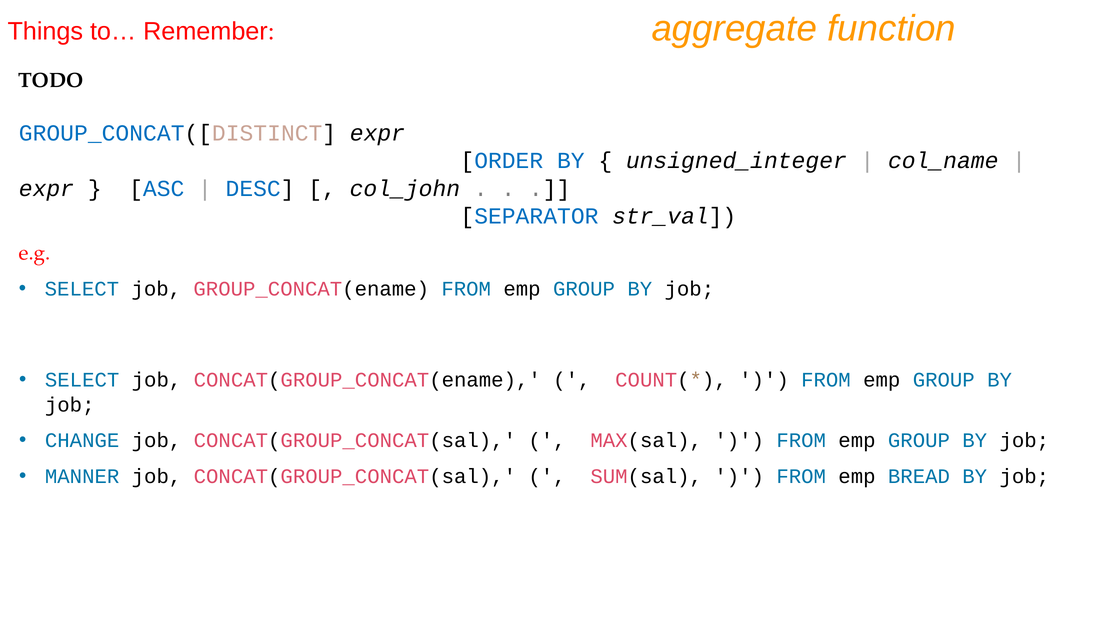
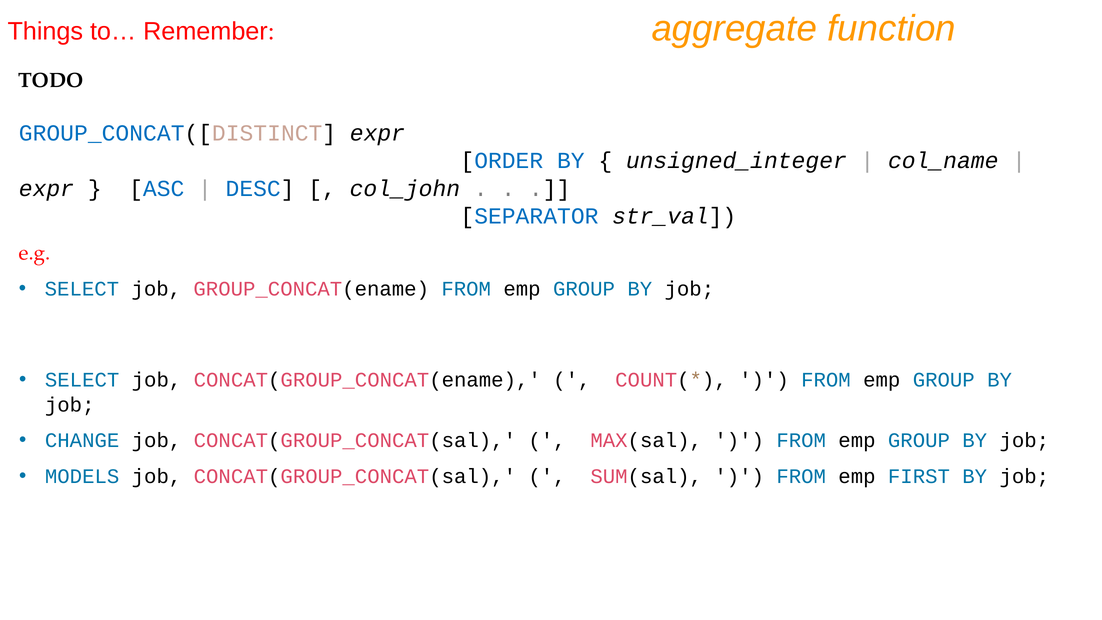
MANNER: MANNER -> MODELS
BREAD: BREAD -> FIRST
